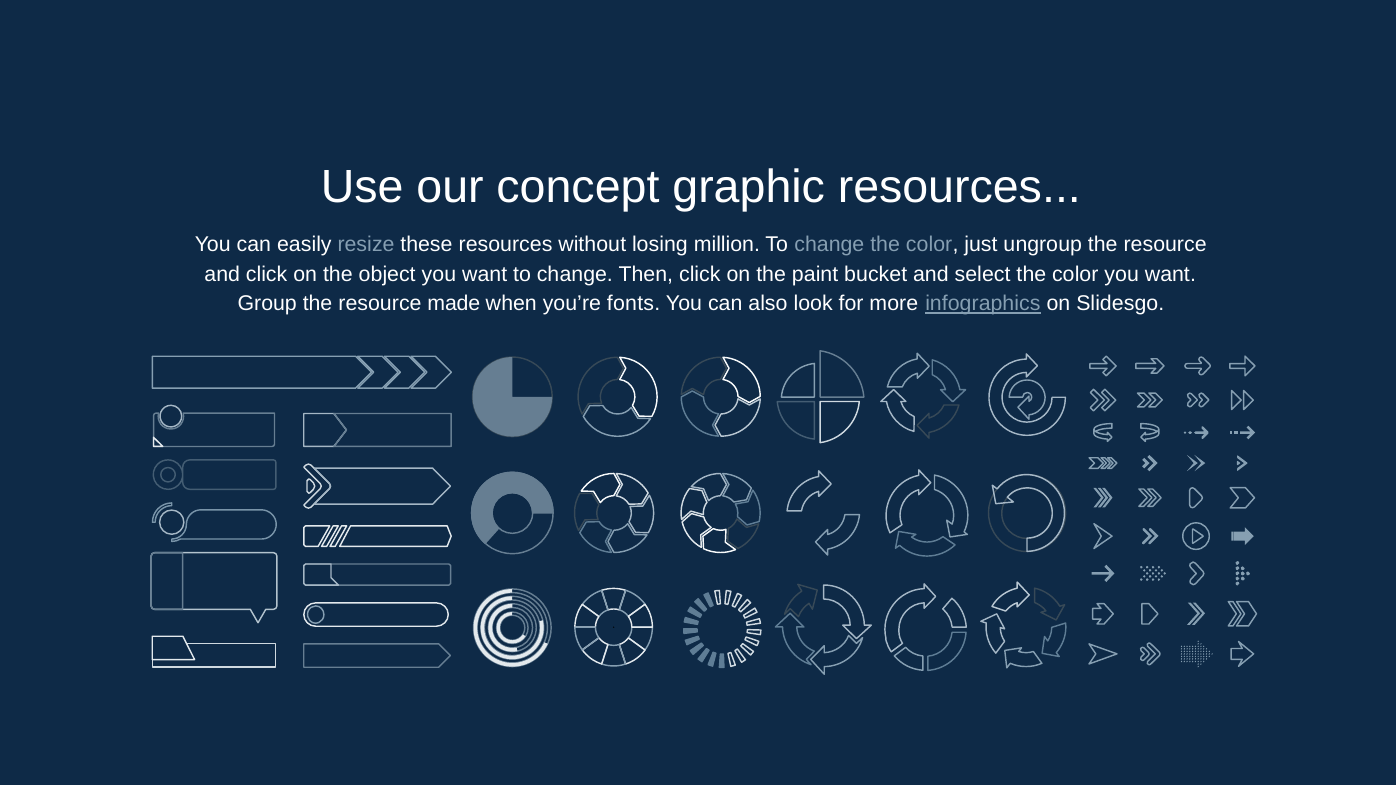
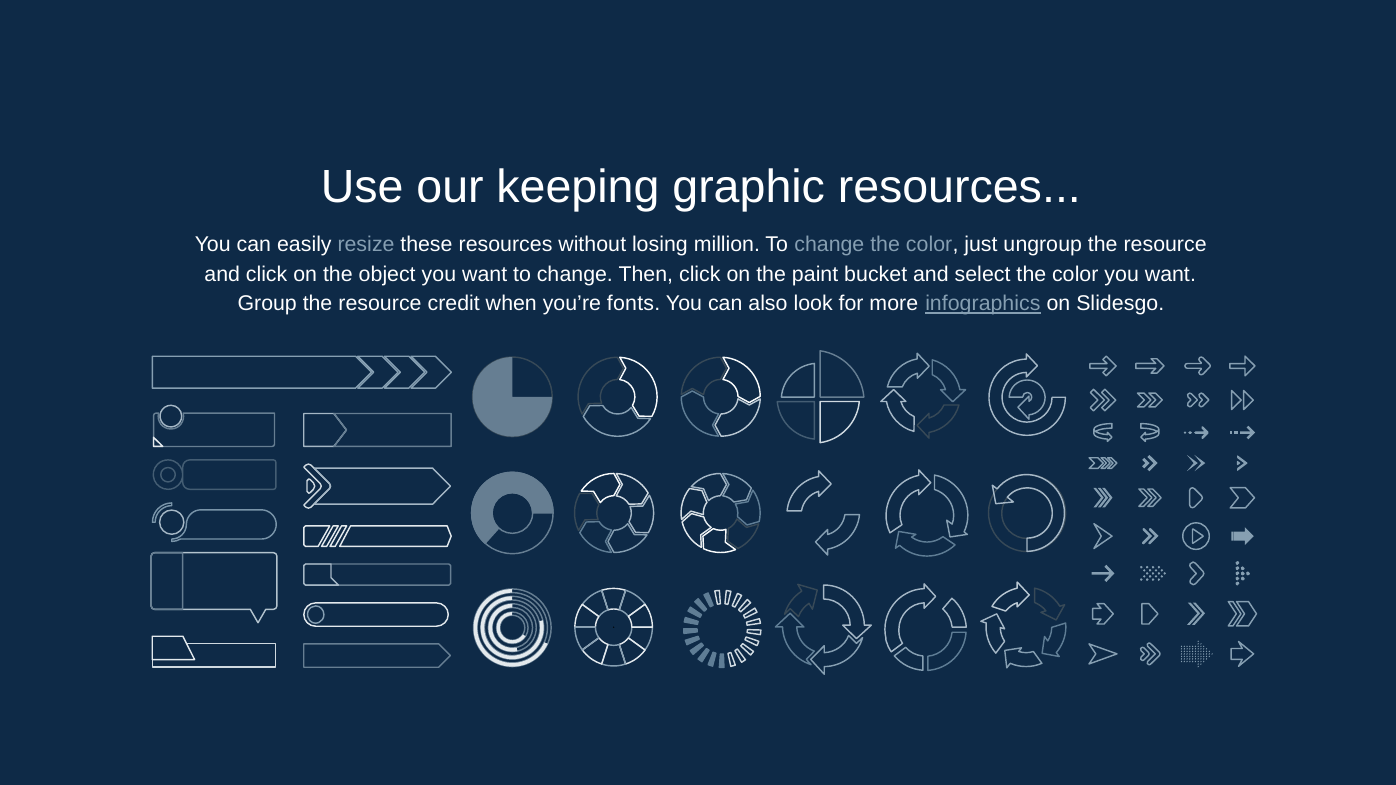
concept: concept -> keeping
made: made -> credit
